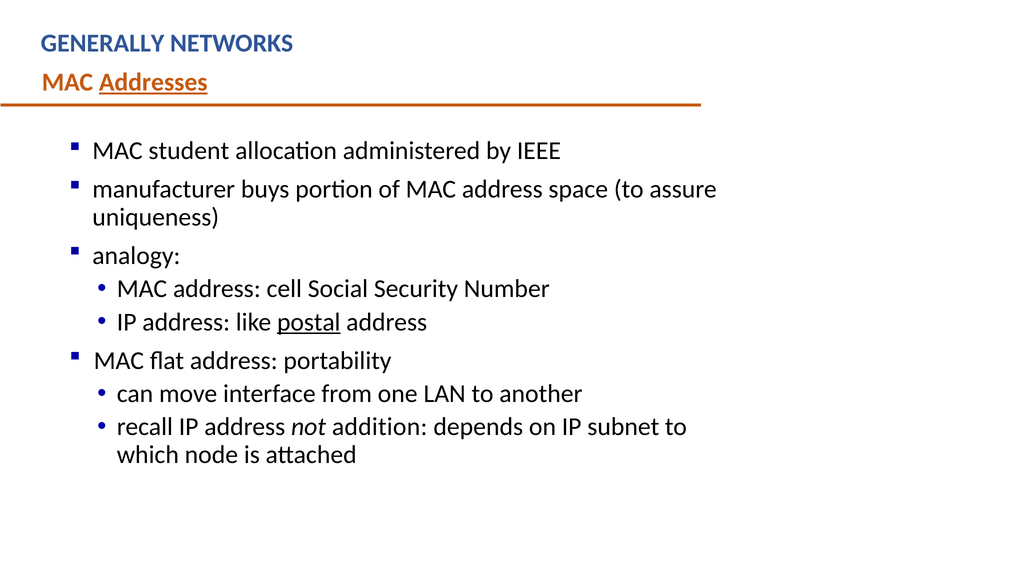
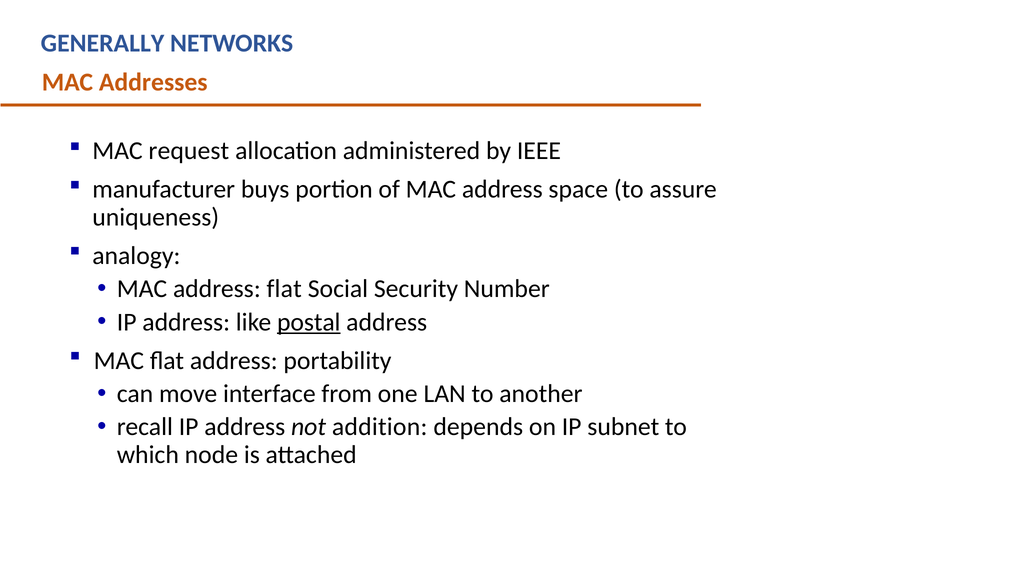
Addresses underline: present -> none
student: student -> request
address cell: cell -> flat
